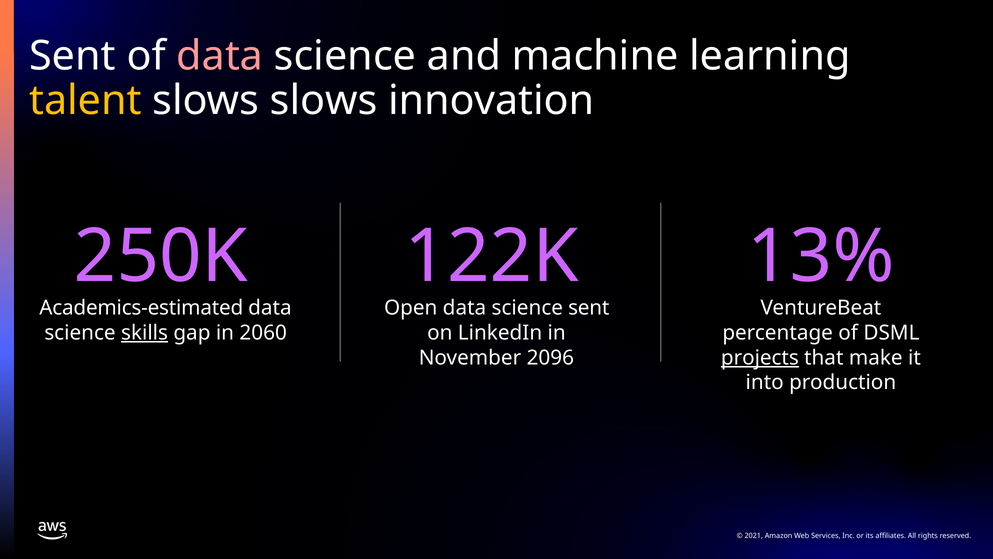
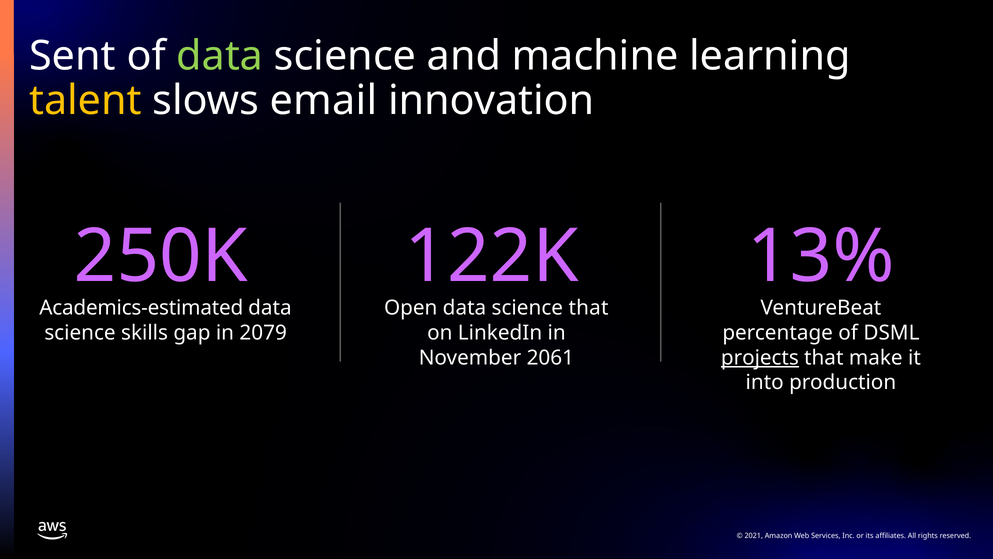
data at (220, 56) colour: pink -> light green
slows slows: slows -> email
sent at (589, 308): sent -> that
skills underline: present -> none
2060: 2060 -> 2079
2096: 2096 -> 2061
